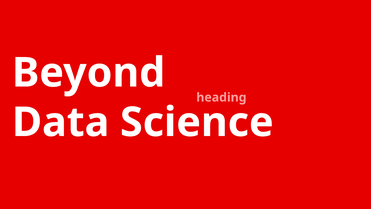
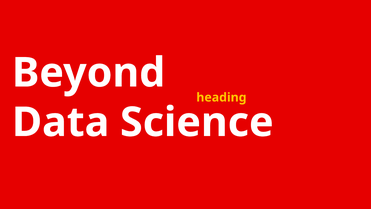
heading colour: pink -> yellow
